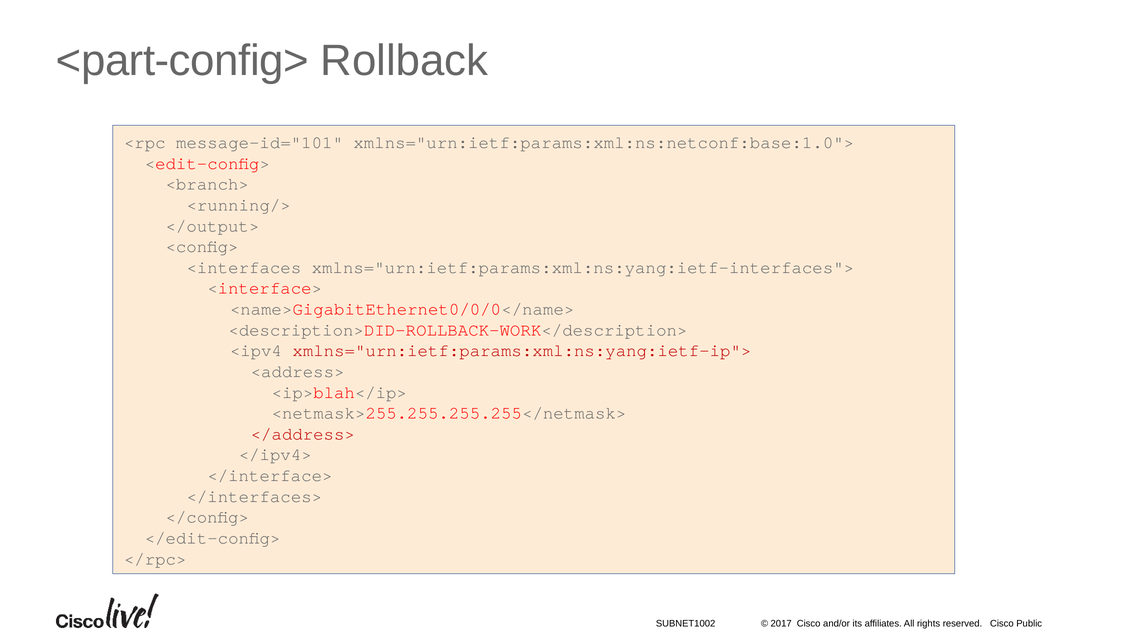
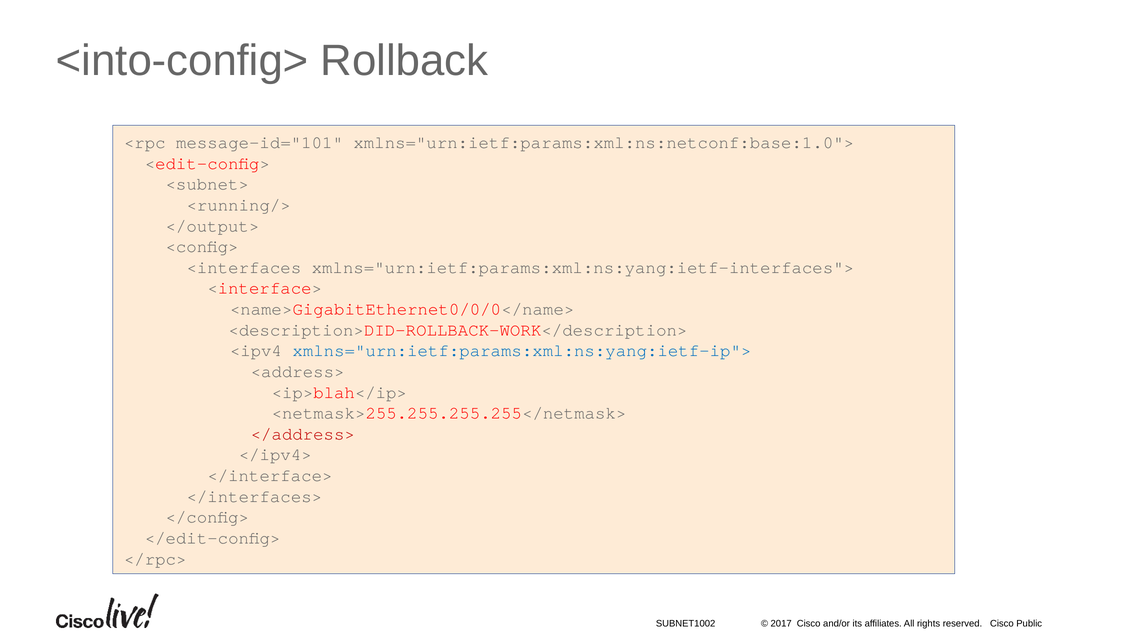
<part-config>: <part-config> -> <into-config>
<branch>: <branch> -> <subnet>
xmlns="urn:ietf:params:xml:ns:yang:ietf-ip"> colour: red -> blue
